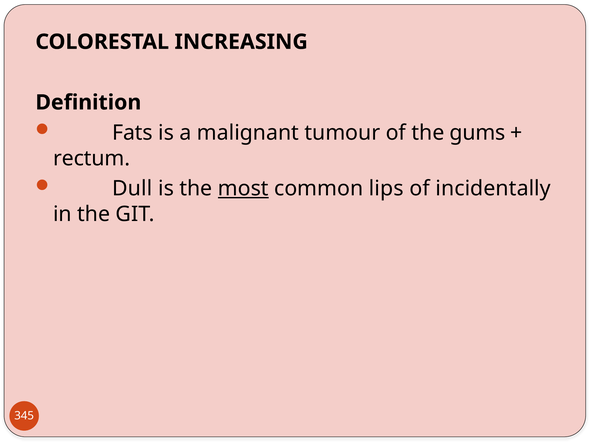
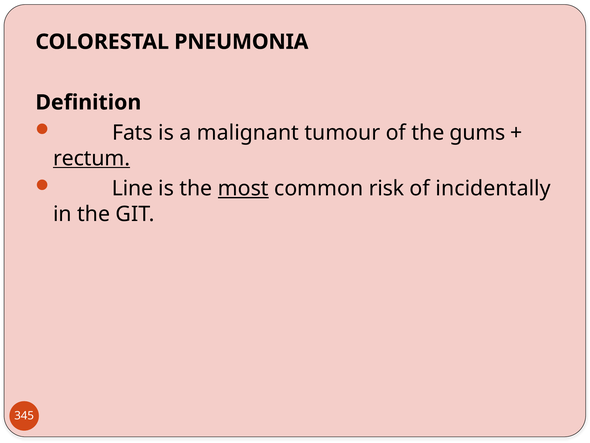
INCREASING: INCREASING -> PNEUMONIA
rectum underline: none -> present
Dull: Dull -> Line
lips: lips -> risk
